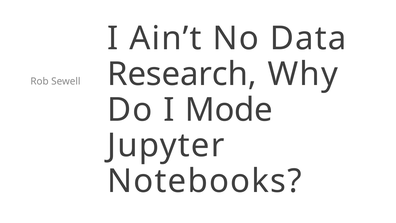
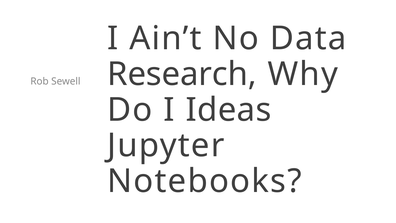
Mode: Mode -> Ideas
